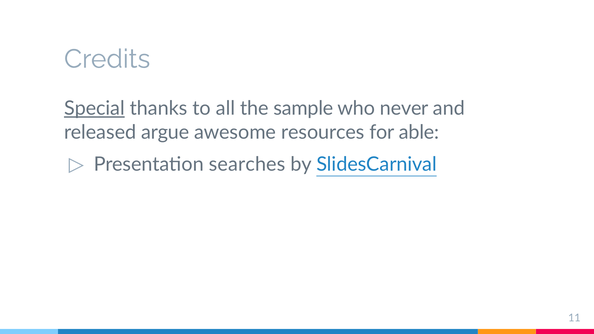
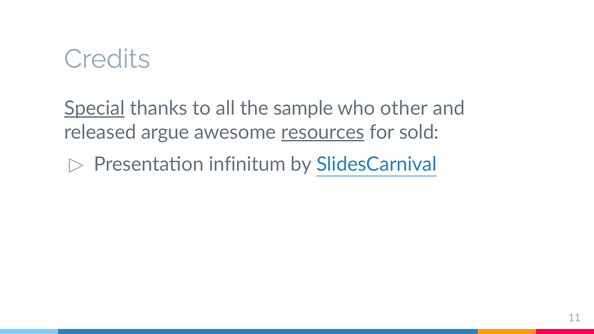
never: never -> other
resources underline: none -> present
able: able -> sold
searches: searches -> infinitum
